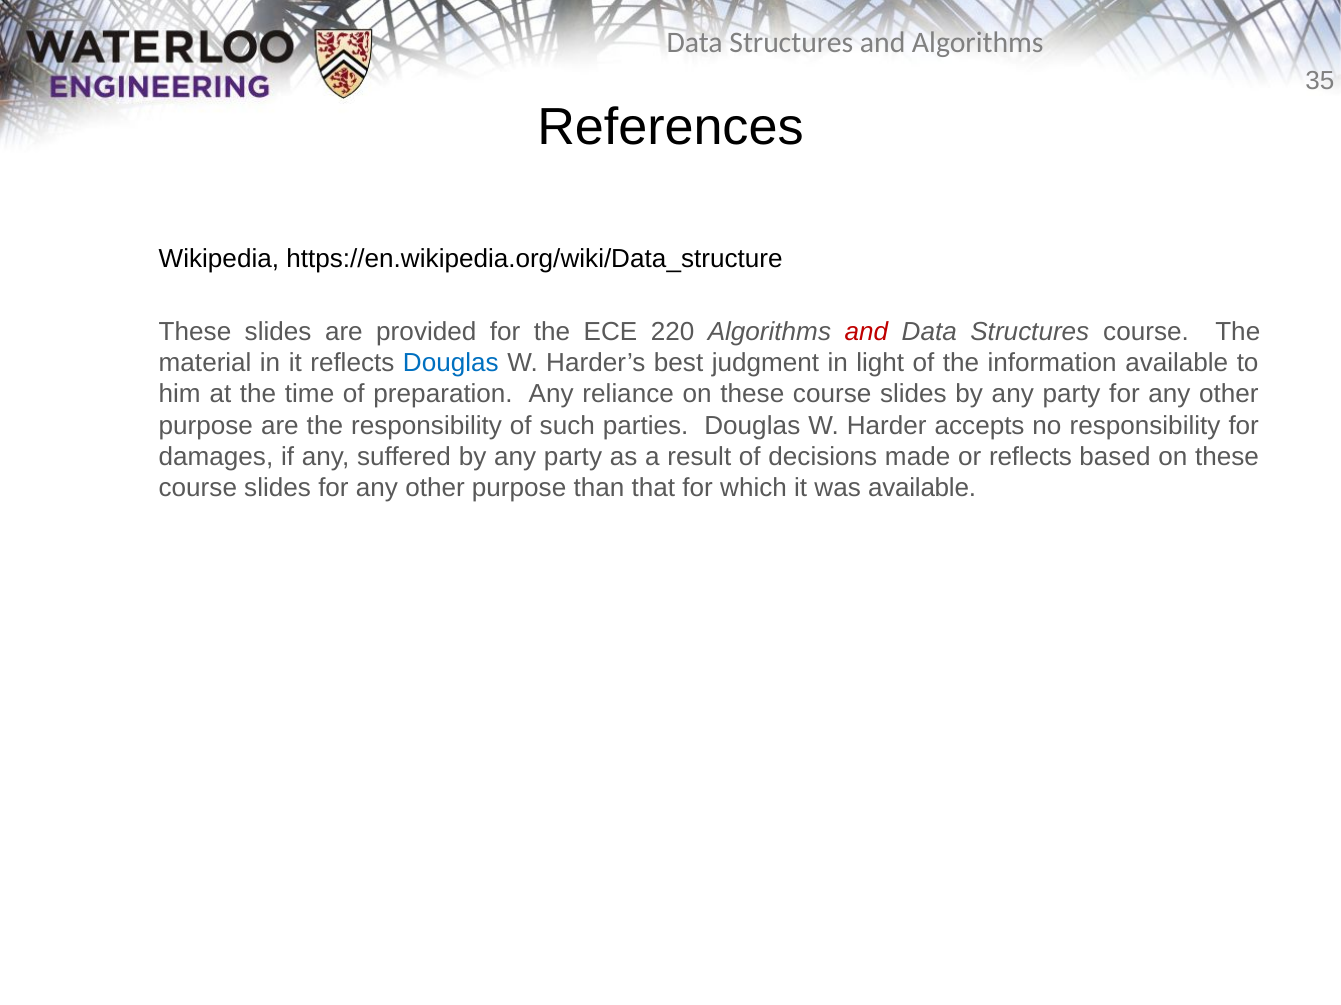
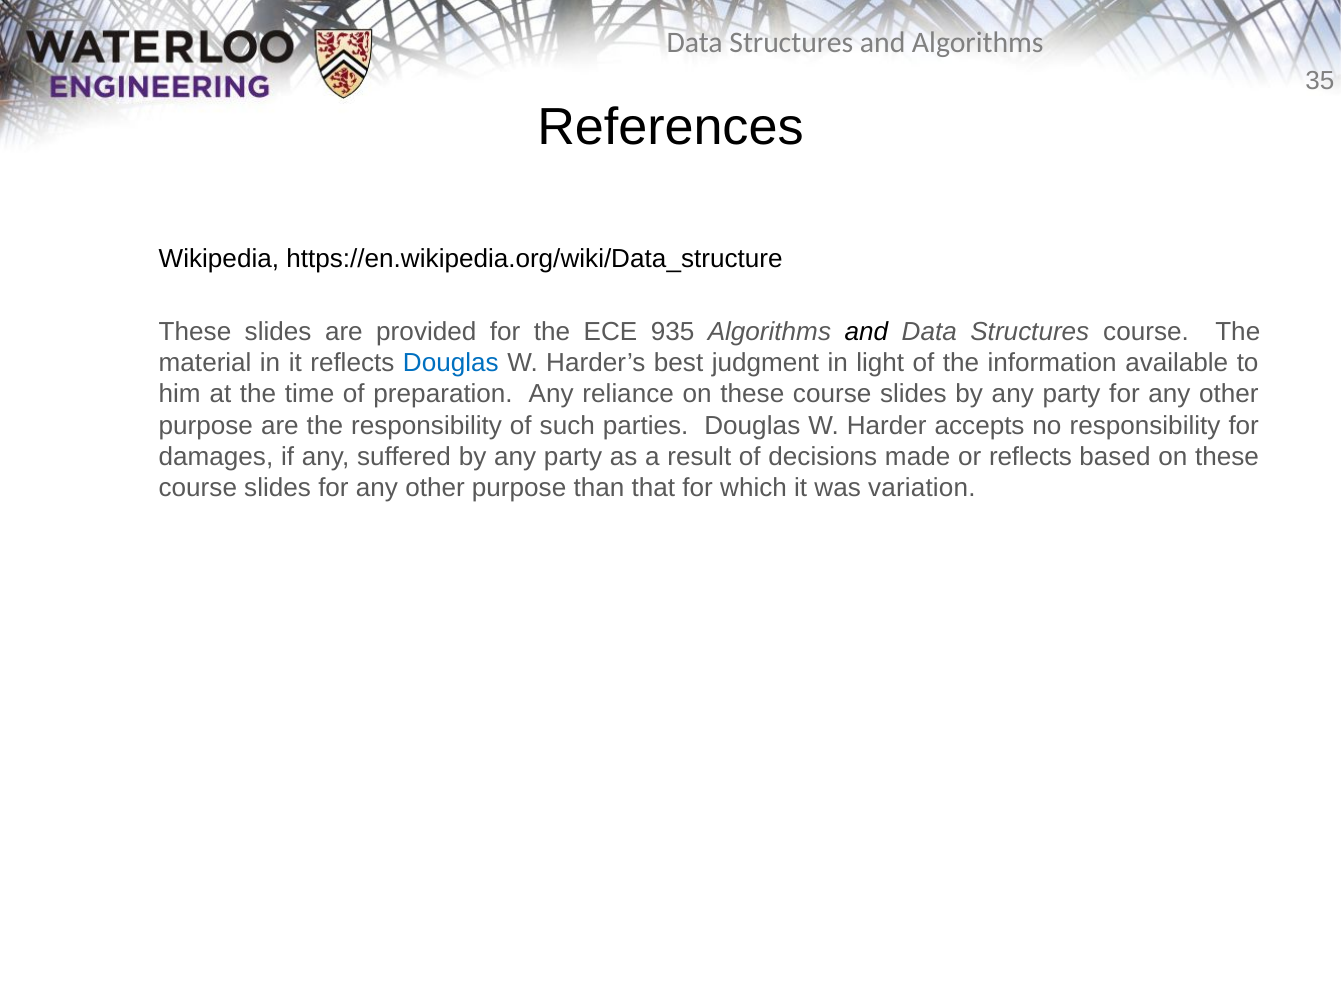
220: 220 -> 935
and at (866, 332) colour: red -> black
was available: available -> variation
